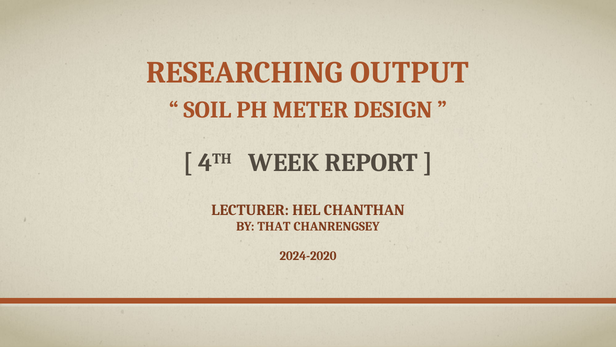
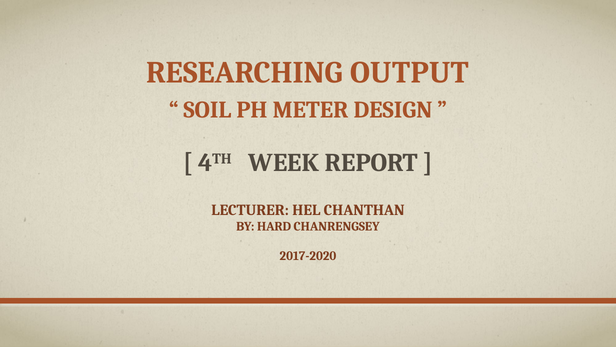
THAT: THAT -> HARD
2024-2020: 2024-2020 -> 2017-2020
